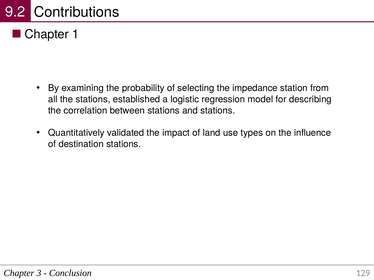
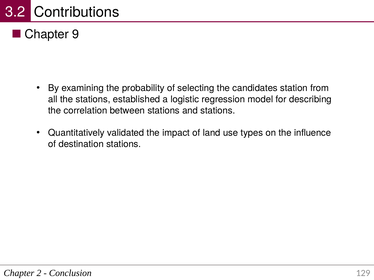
9.2: 9.2 -> 3.2
1: 1 -> 9
impedance: impedance -> candidates
3: 3 -> 2
